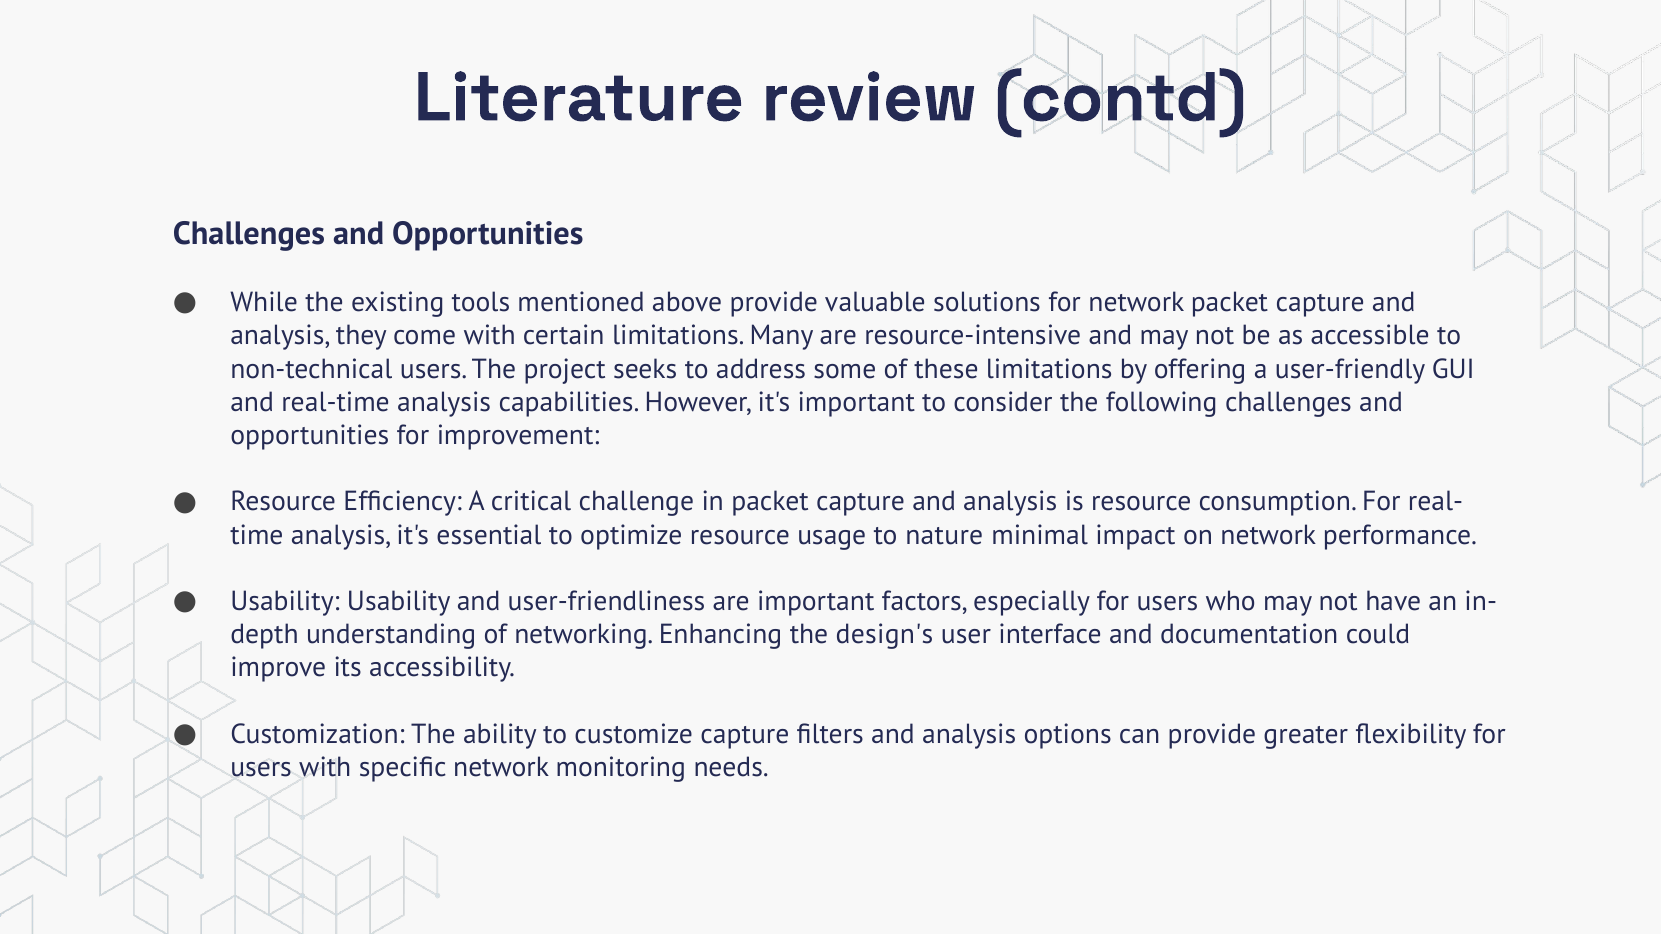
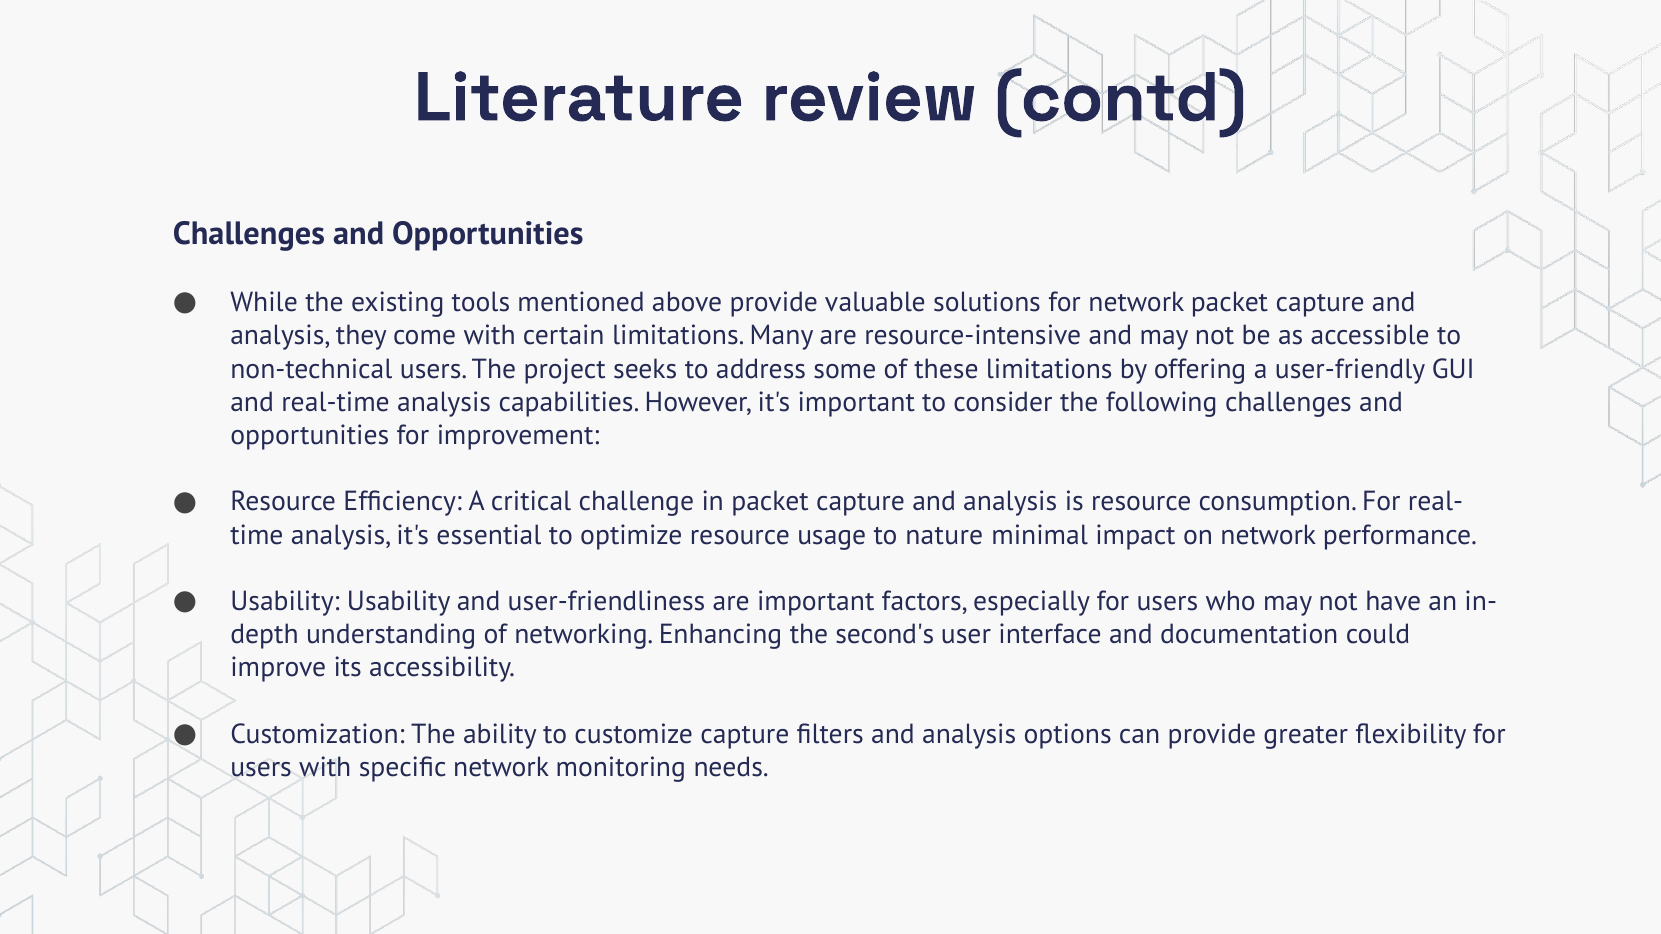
design's: design's -> second's
